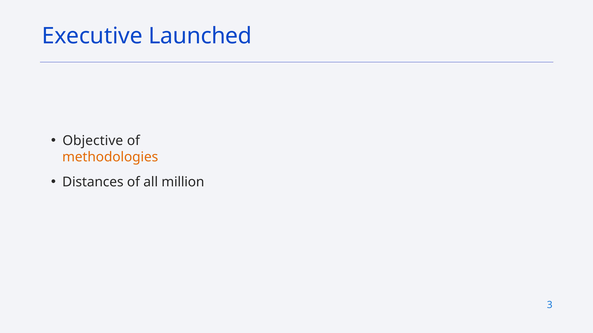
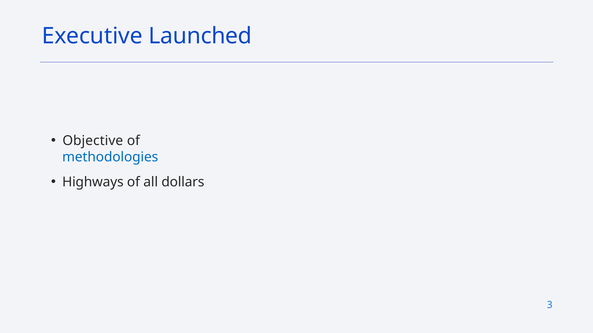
methodologies colour: orange -> blue
Distances: Distances -> Highways
million: million -> dollars
